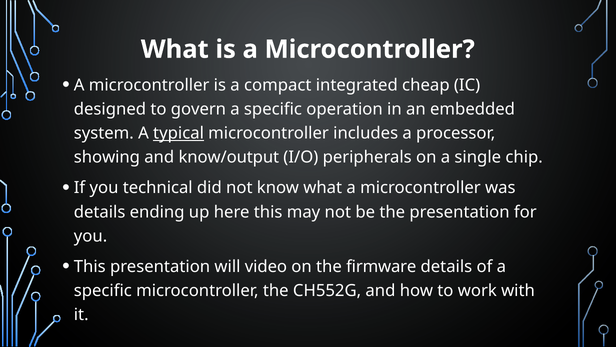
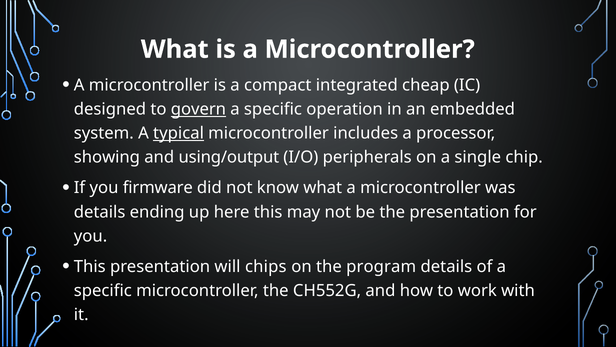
govern underline: none -> present
know/output: know/output -> using/output
technical: technical -> firmware
video: video -> chips
firmware: firmware -> program
